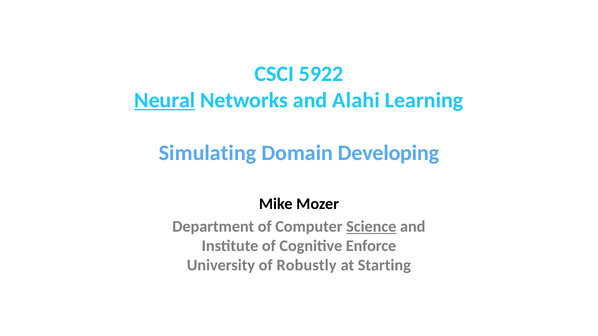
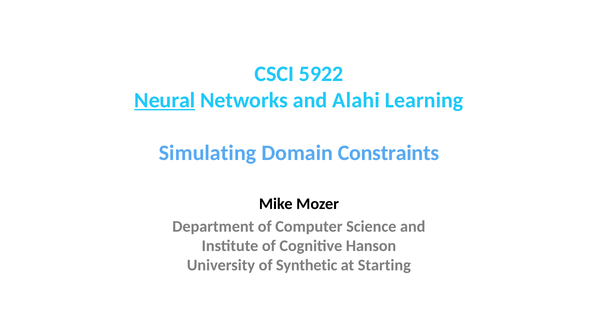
Developing: Developing -> Constraints
Science underline: present -> none
Enforce: Enforce -> Hanson
Robustly: Robustly -> Synthetic
